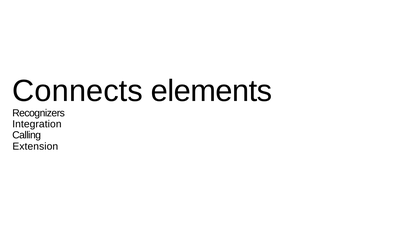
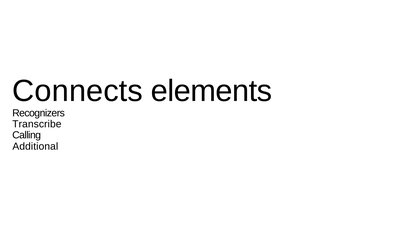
Integration: Integration -> Transcribe
Extension: Extension -> Additional
